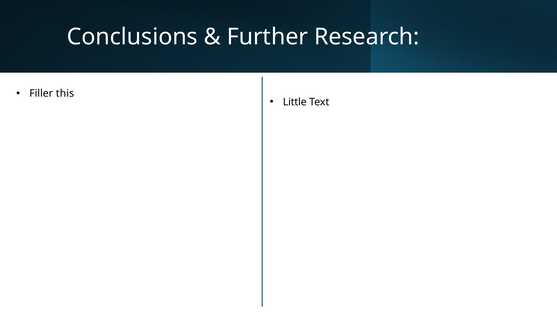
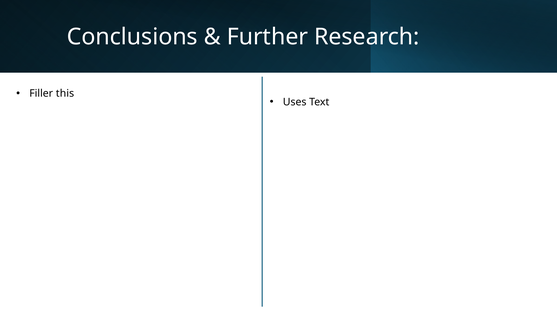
Little: Little -> Uses
